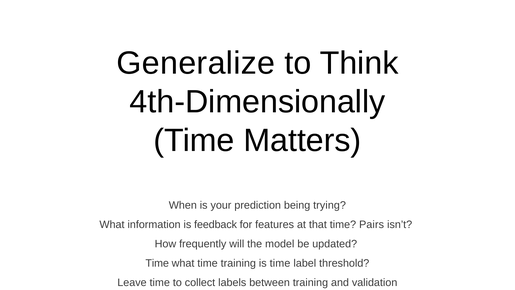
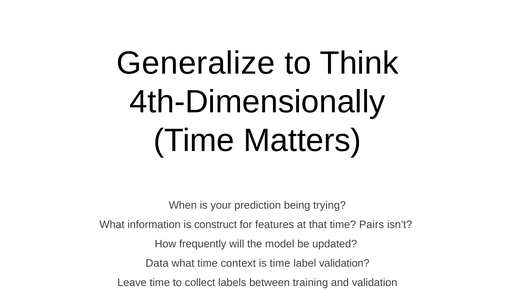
feedback: feedback -> construct
Time at (157, 263): Time -> Data
time training: training -> context
label threshold: threshold -> validation
